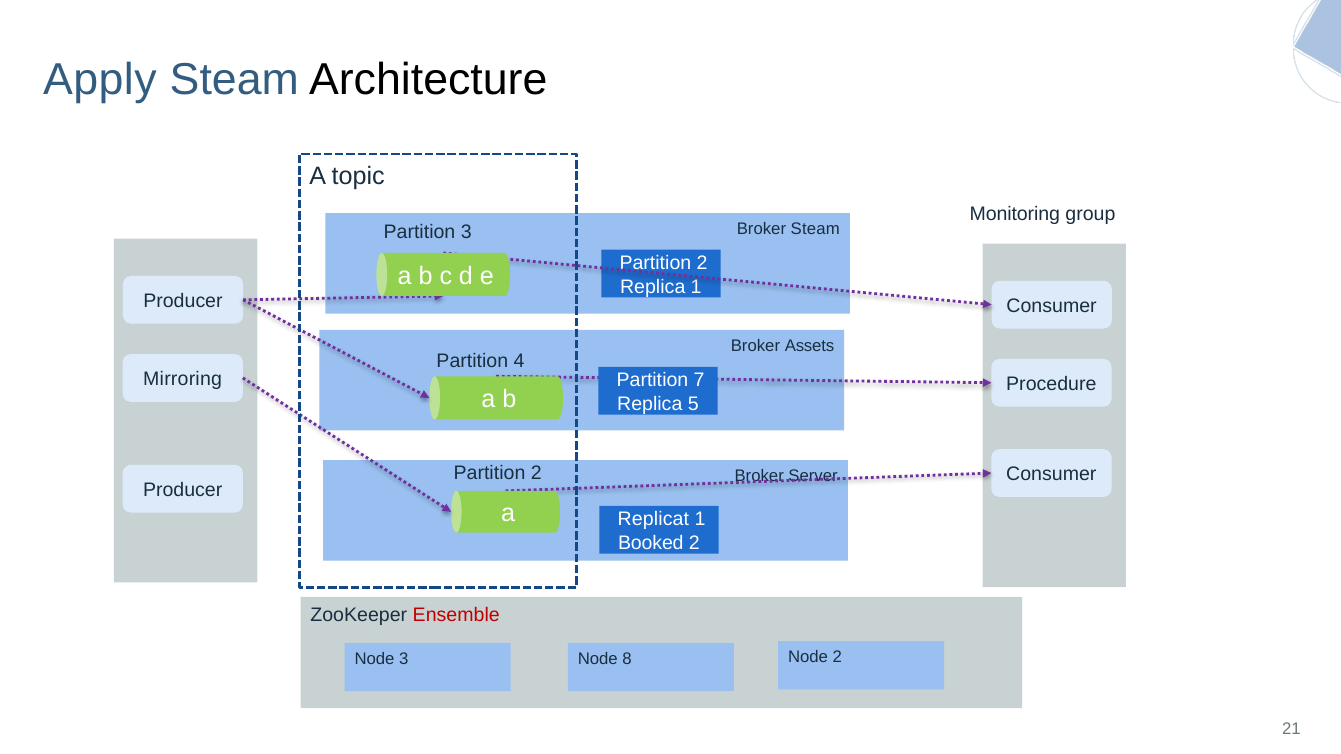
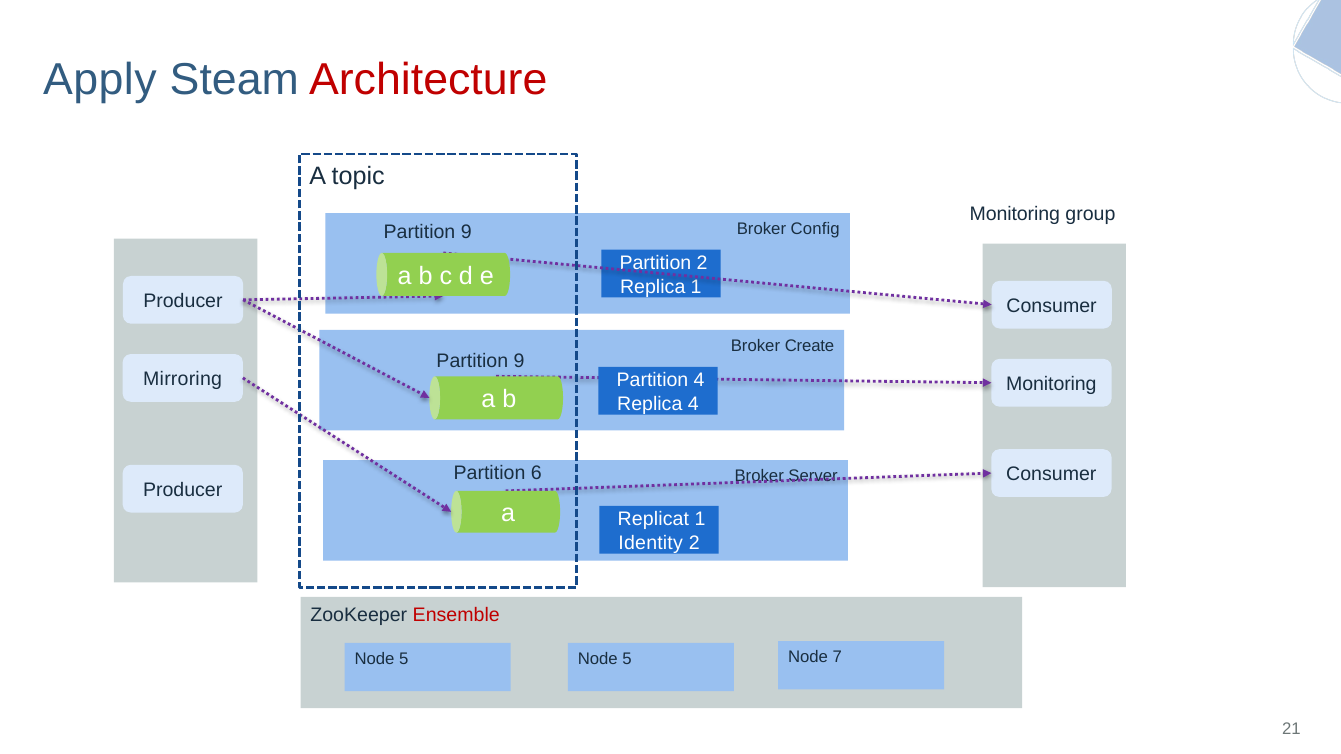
Architecture colour: black -> red
Broker Steam: Steam -> Config
3 at (466, 232): 3 -> 9
Assets: Assets -> Create
4 at (519, 361): 4 -> 9
Partition 7: 7 -> 4
Procedure at (1051, 384): Procedure -> Monitoring
Replica 5: 5 -> 4
2 at (536, 473): 2 -> 6
Booked: Booked -> Identity
3 at (404, 659): 3 -> 5
8 at (627, 659): 8 -> 5
Node 2: 2 -> 7
